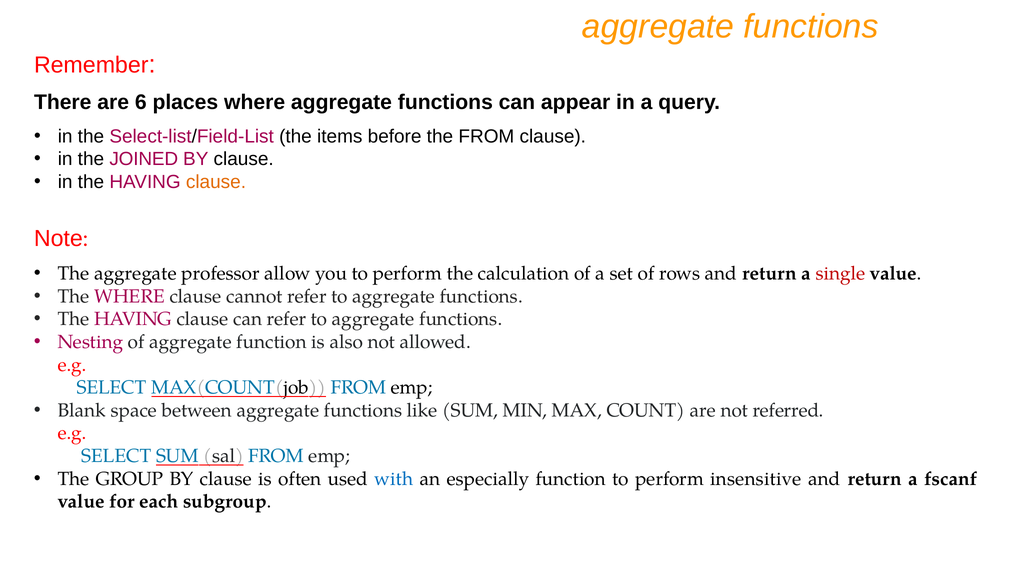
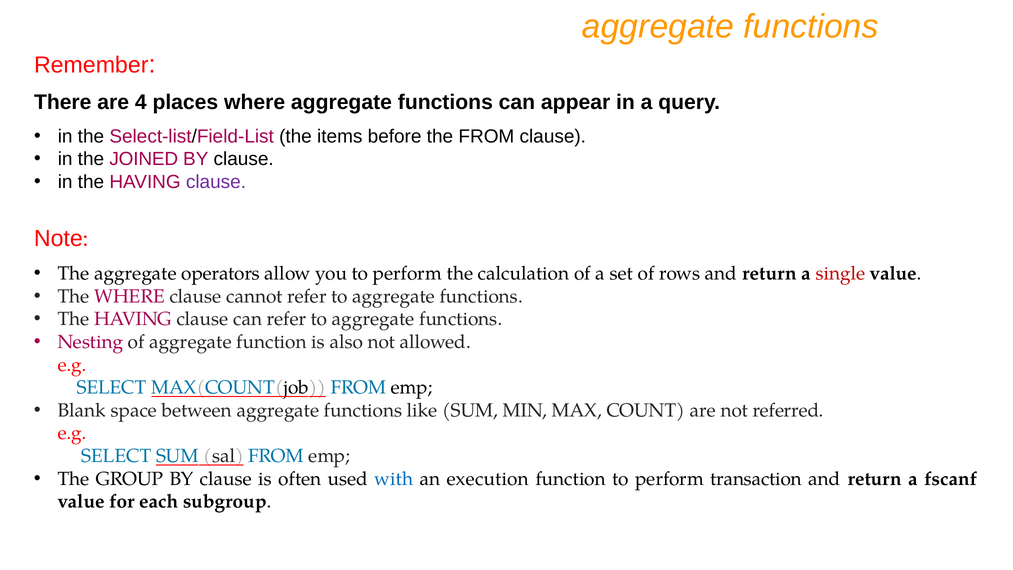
6: 6 -> 4
clause at (216, 182) colour: orange -> purple
professor: professor -> operators
especially: especially -> execution
insensitive: insensitive -> transaction
